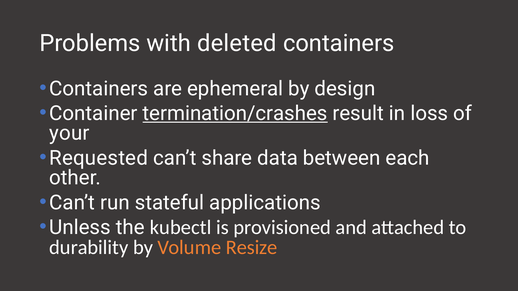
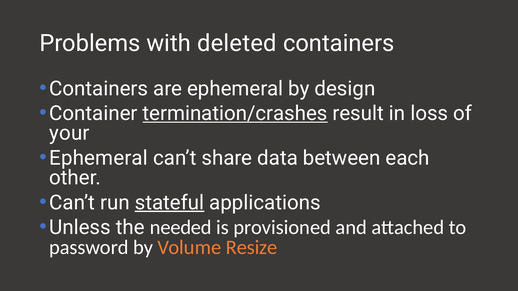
Requested at (99, 158): Requested -> Ephemeral
stateful underline: none -> present
kubectl: kubectl -> needed
durability: durability -> password
